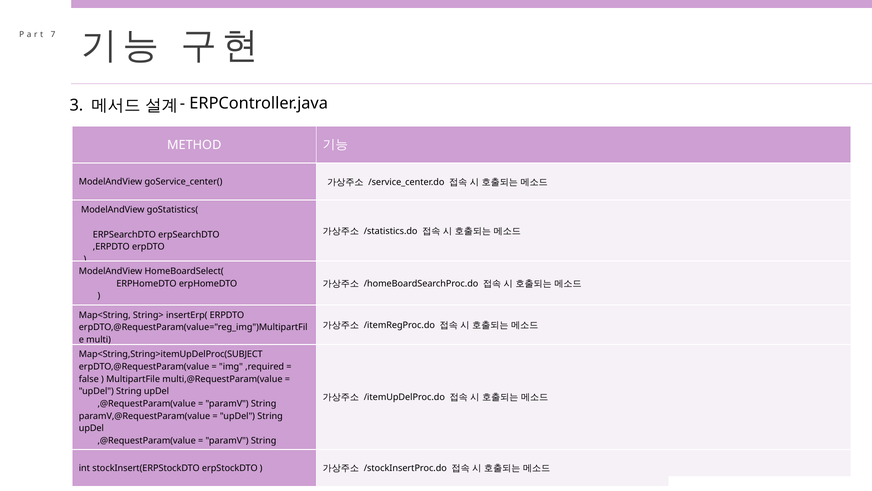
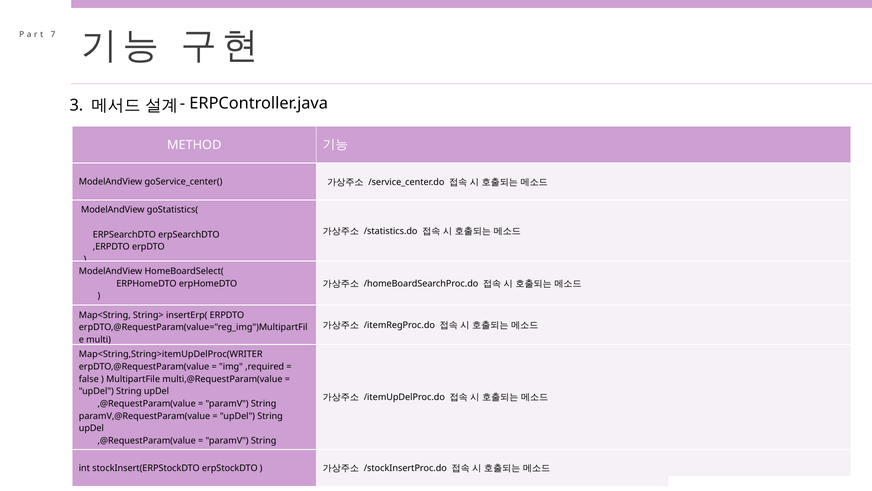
Map<String,String>itemUpDelProc(SUBJECT: Map<String,String>itemUpDelProc(SUBJECT -> Map<String,String>itemUpDelProc(WRITER
